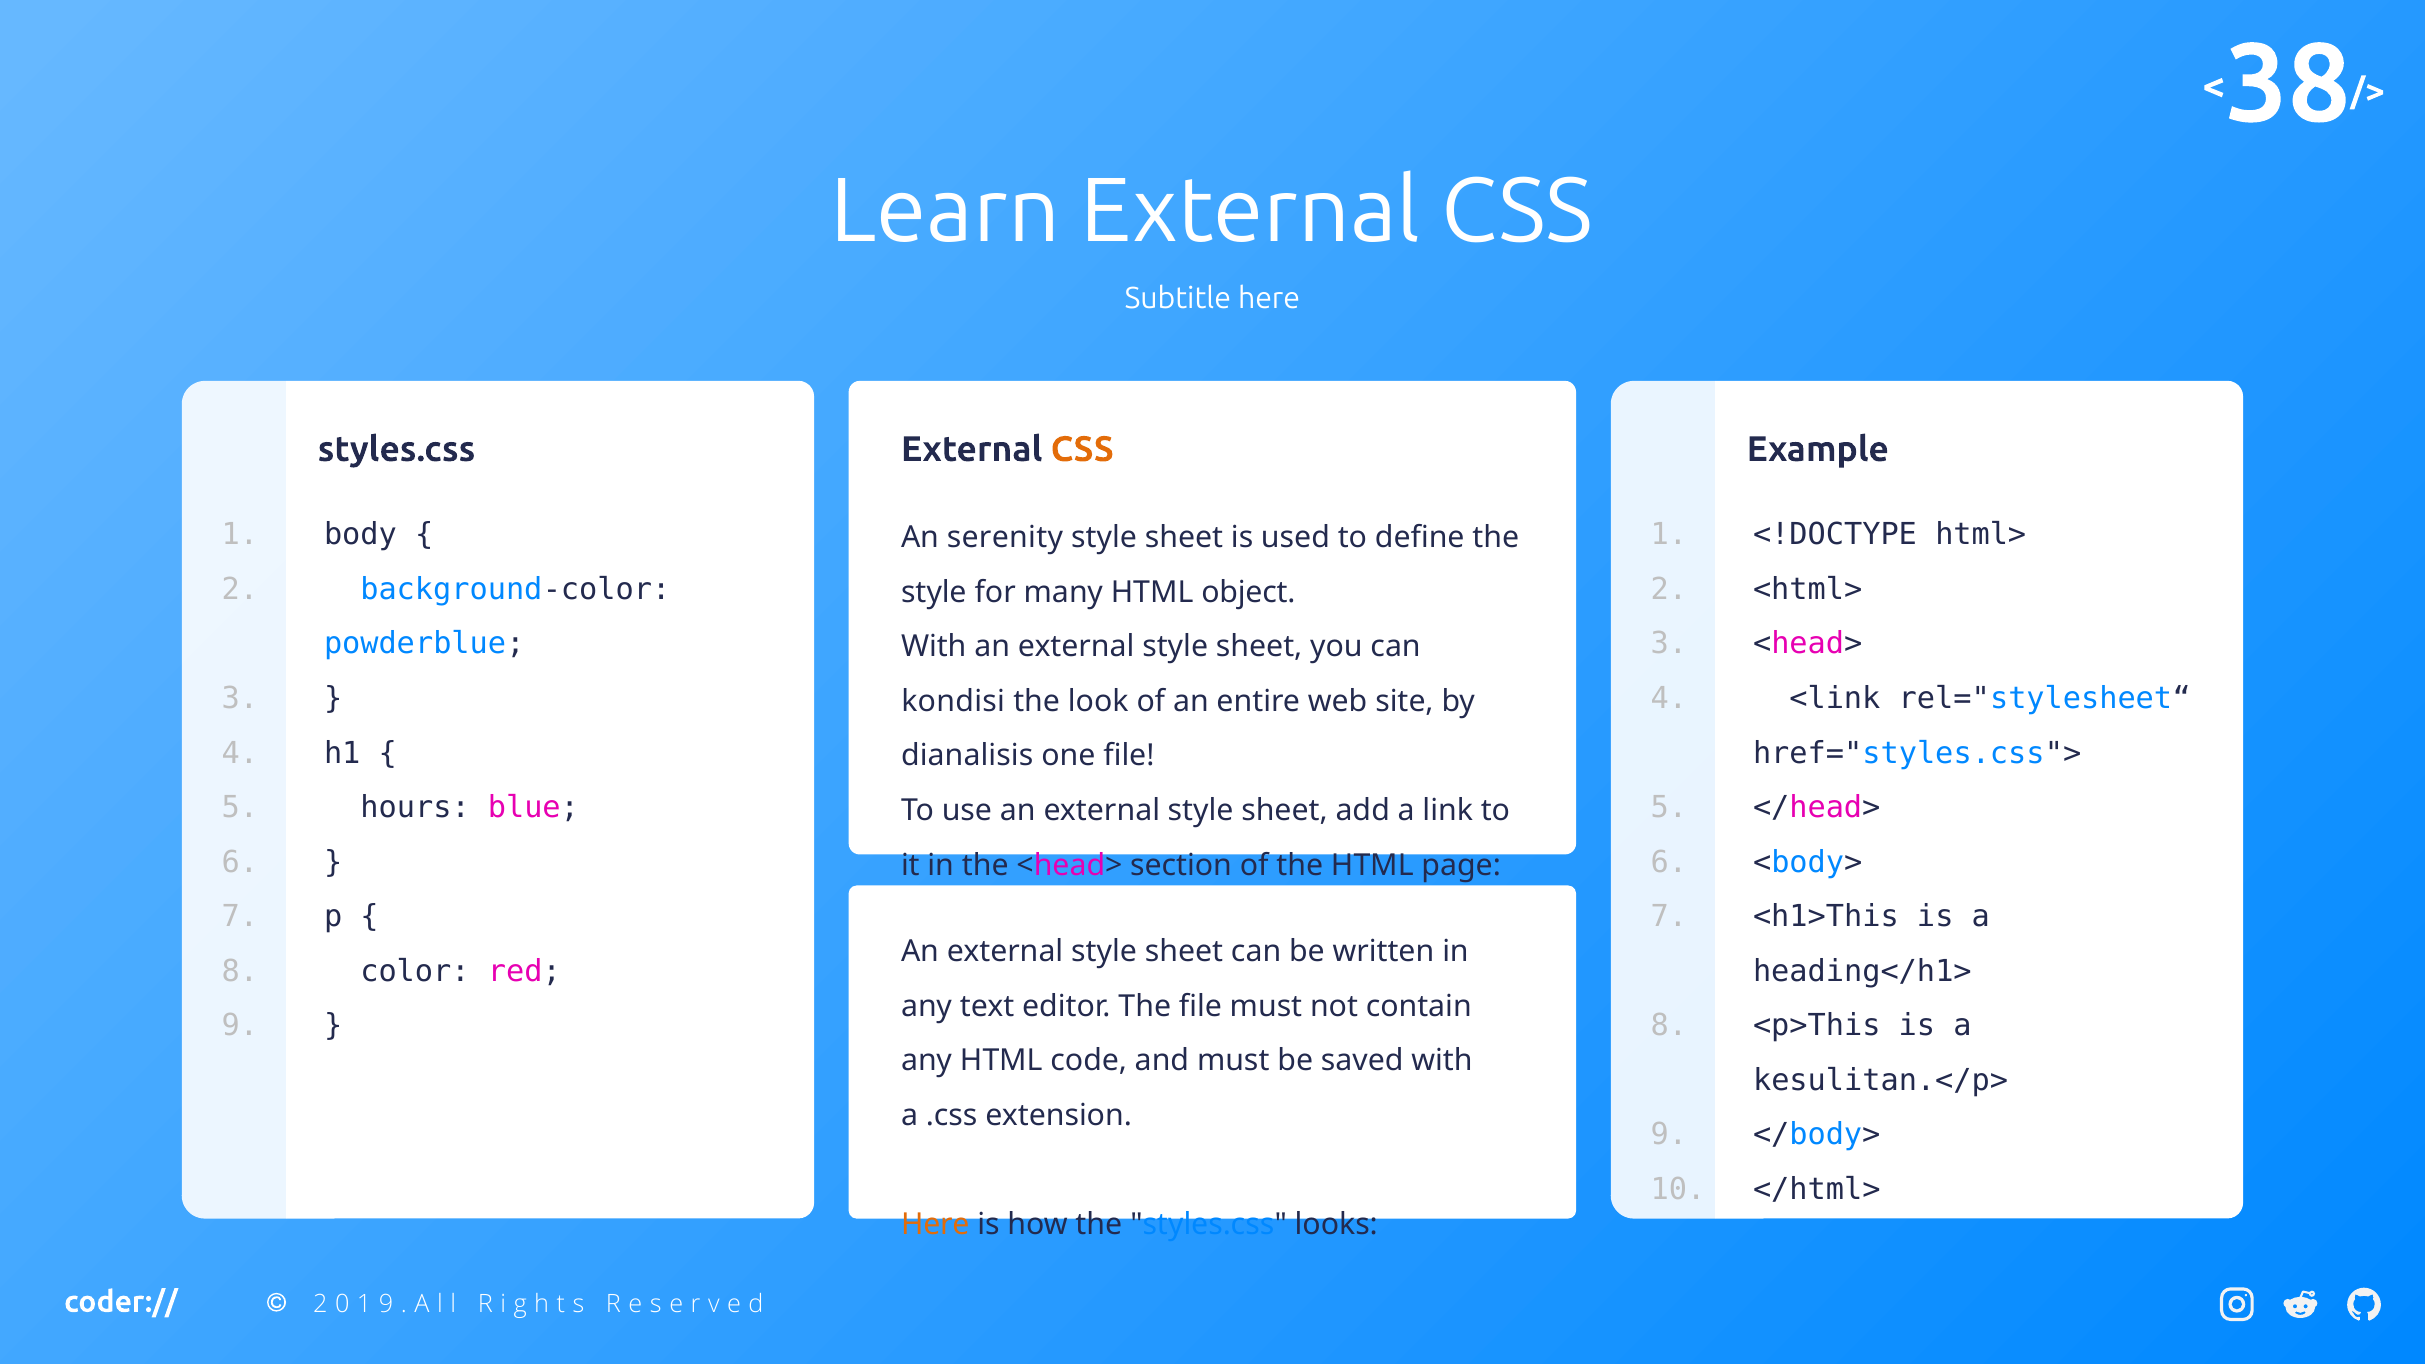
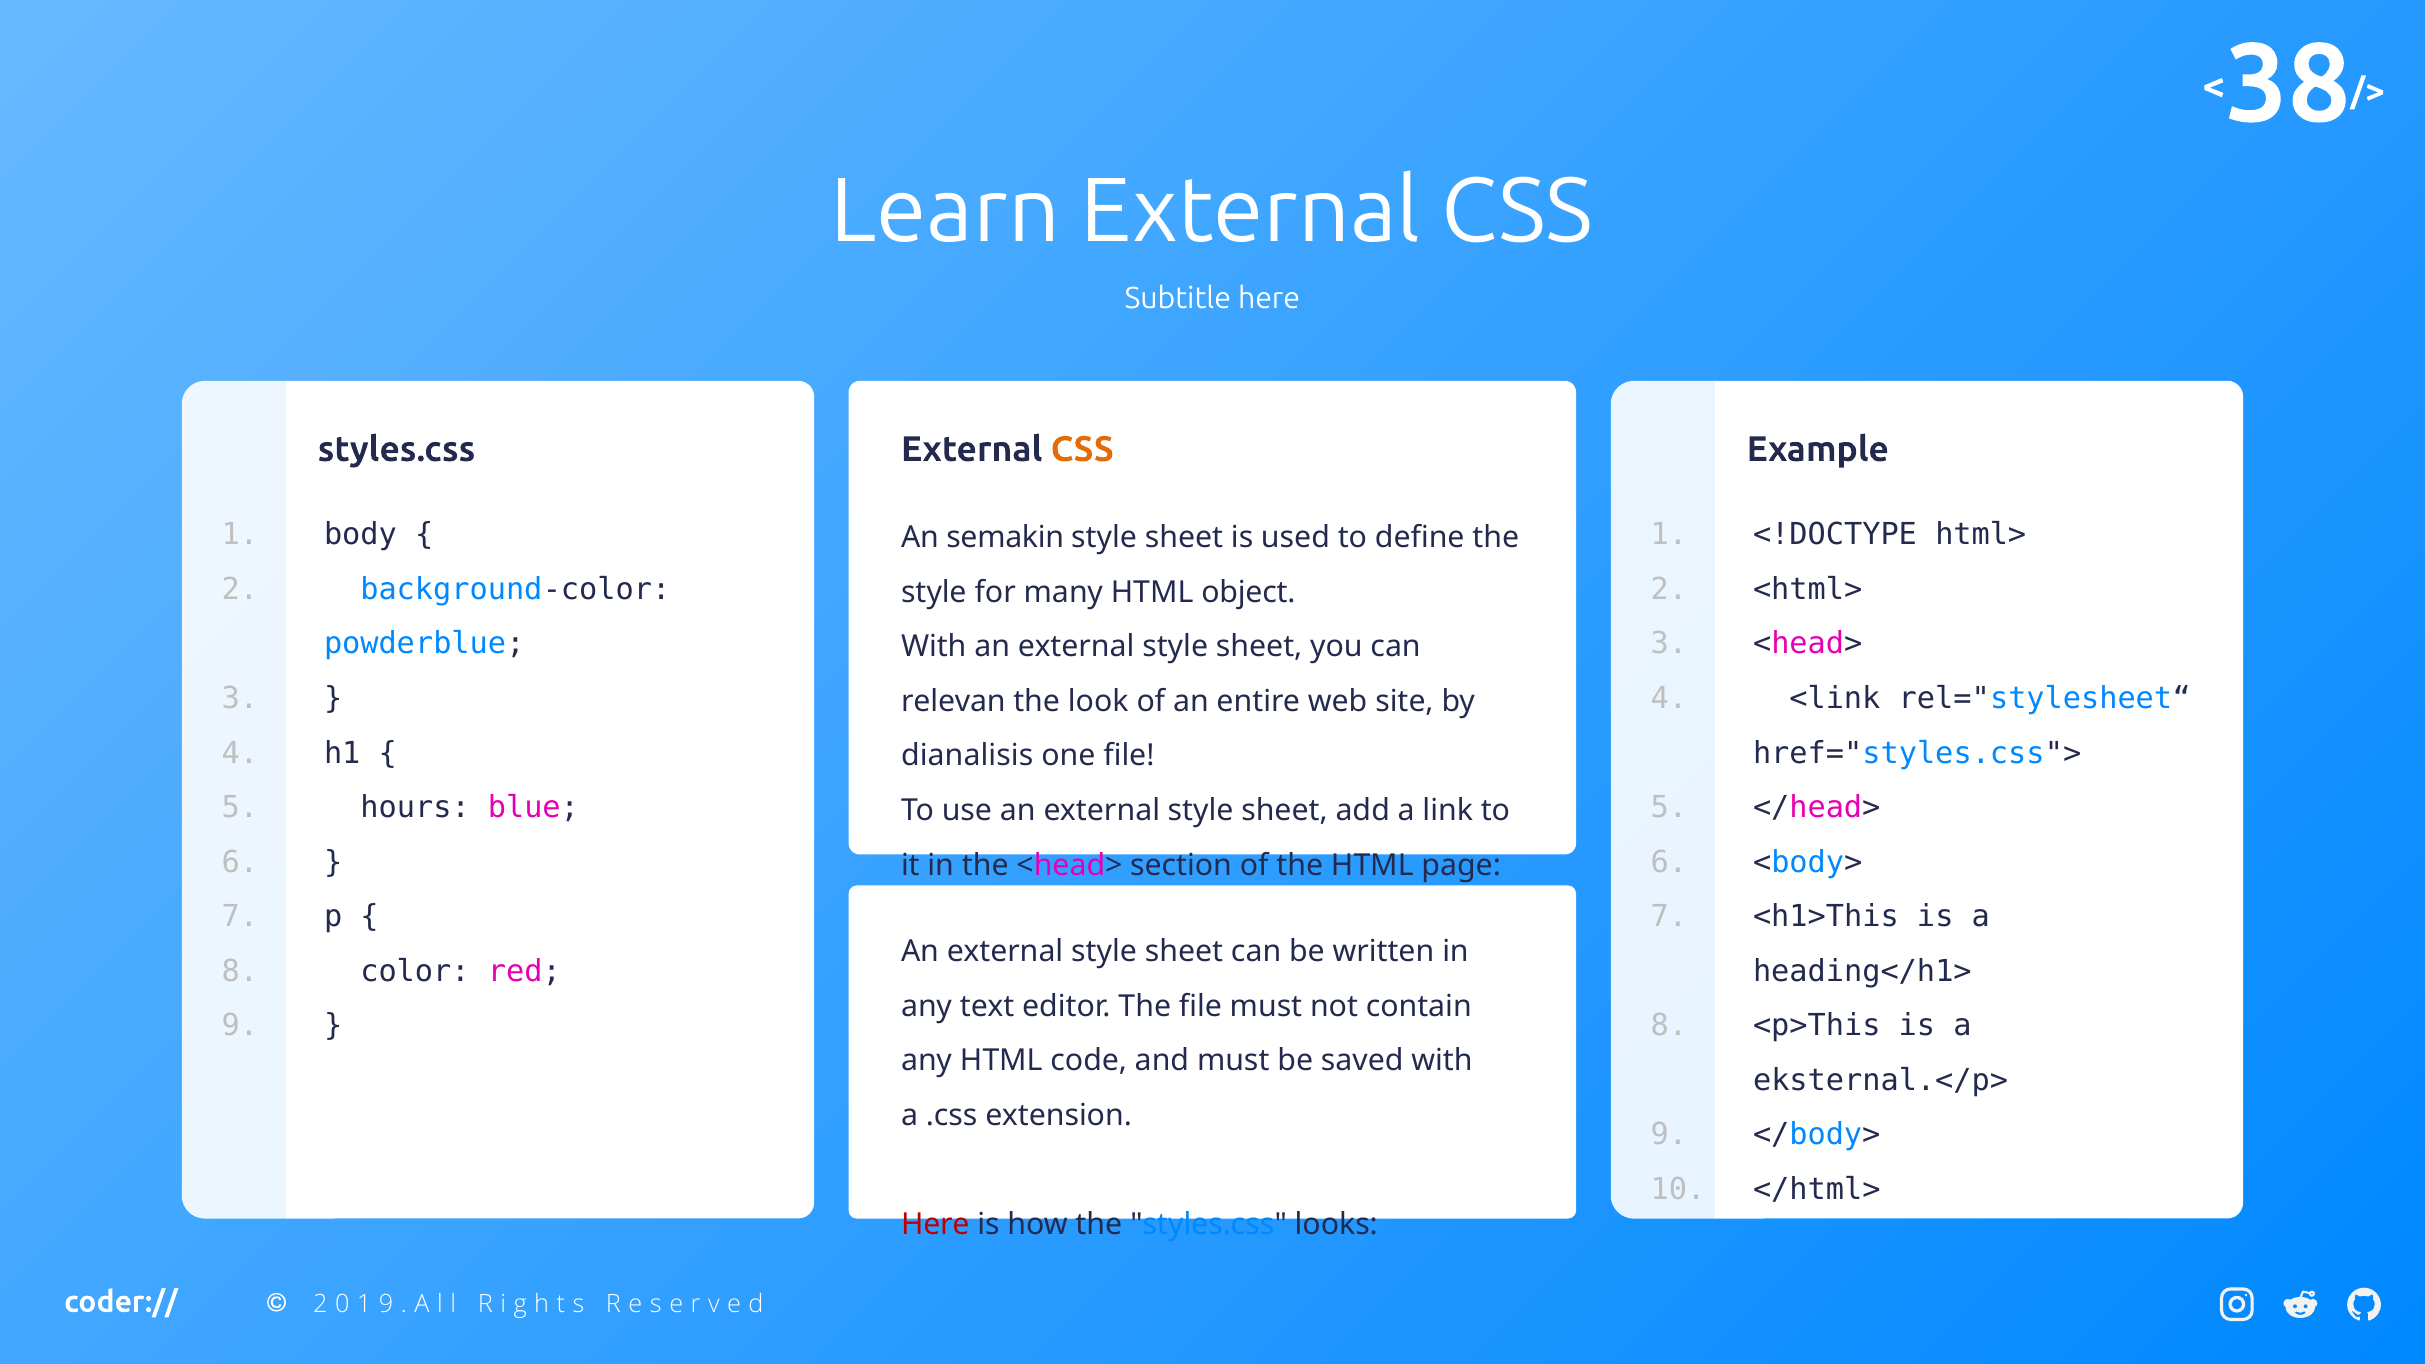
serenity: serenity -> semakin
kondisi: kondisi -> relevan
kesulitan.</p>: kesulitan.</p> -> eksternal.</p>
Here at (935, 1225) colour: orange -> red
